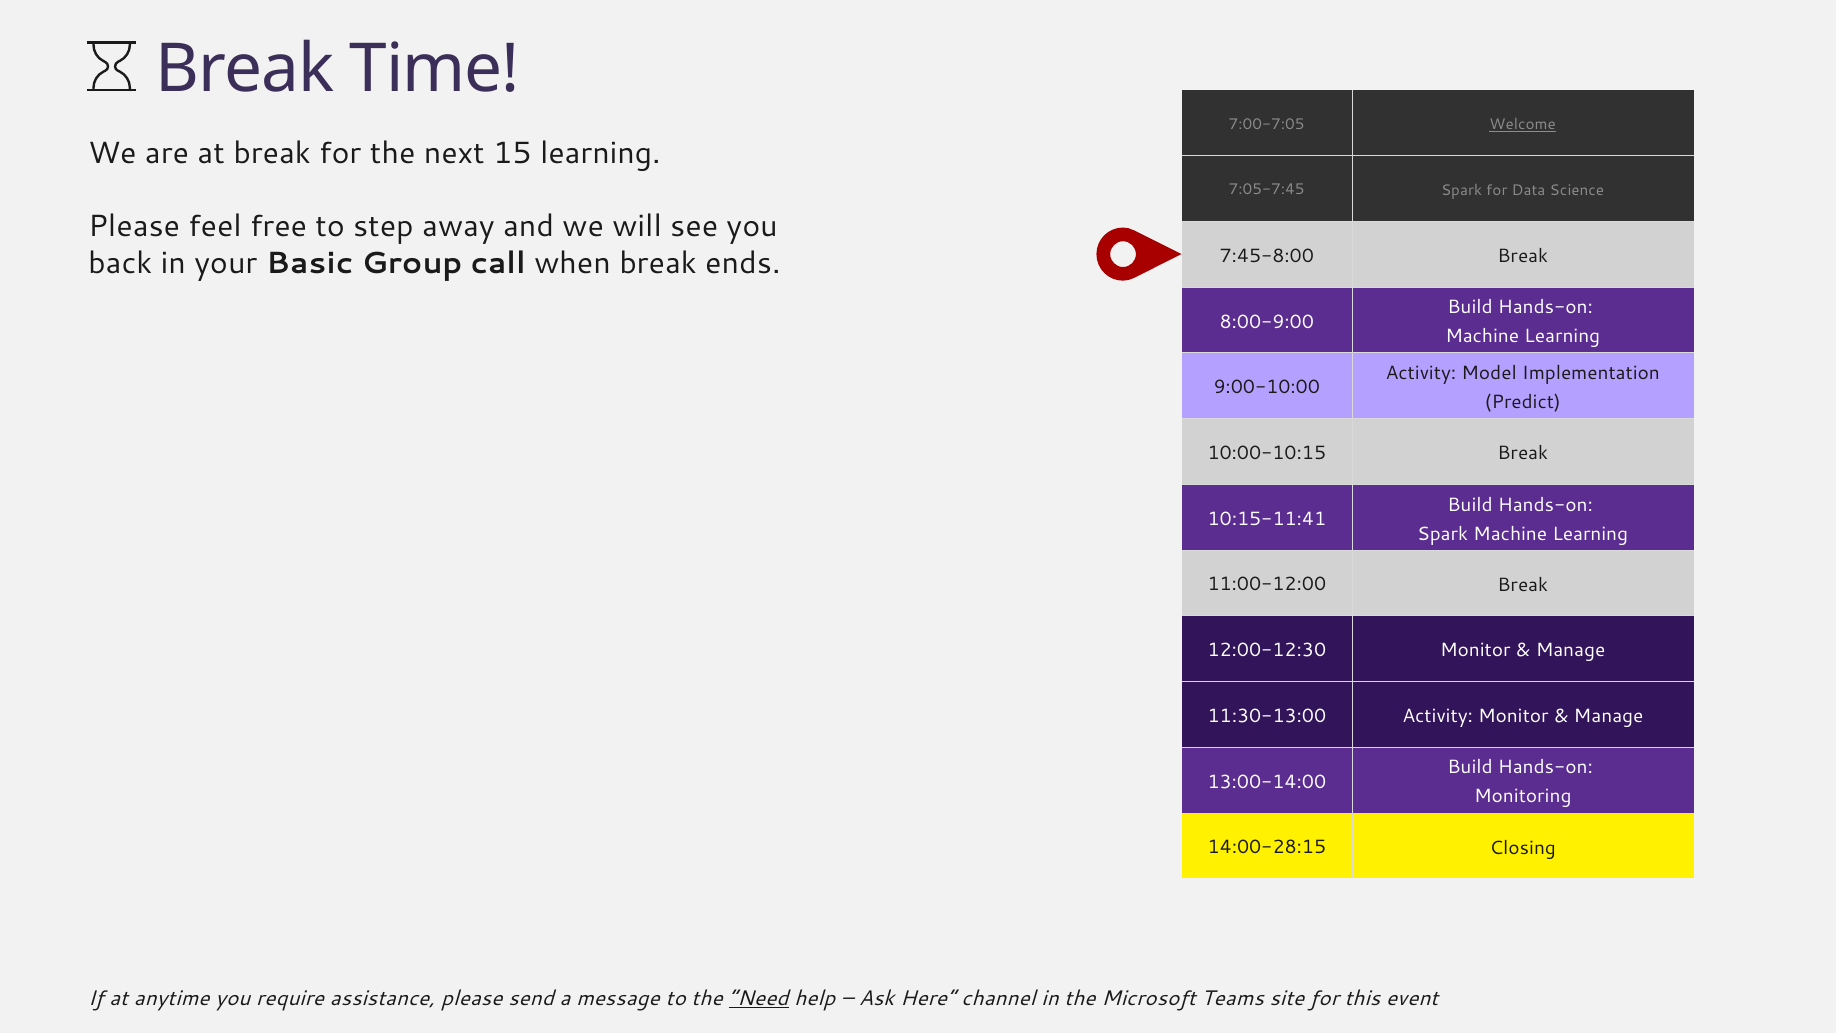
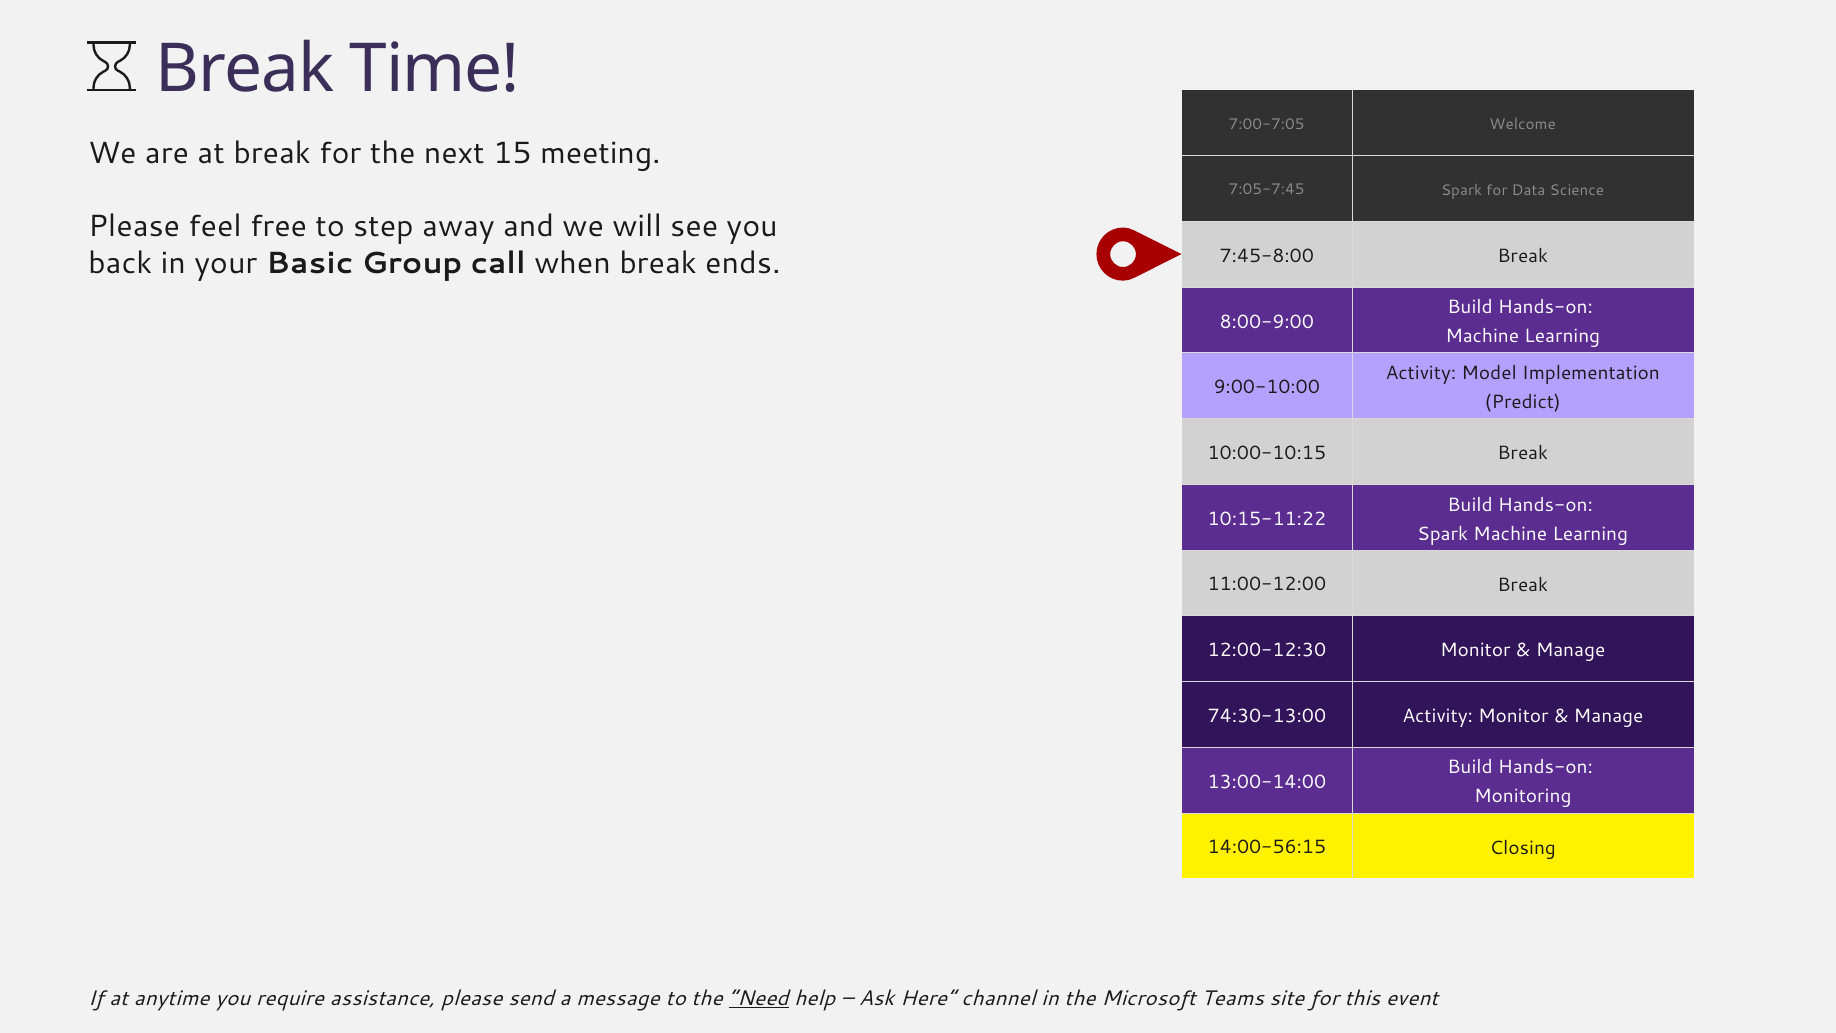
Welcome underline: present -> none
15 learning: learning -> meeting
10:15-11:41: 10:15-11:41 -> 10:15-11:22
11:30-13:00: 11:30-13:00 -> 74:30-13:00
14:00-28:15: 14:00-28:15 -> 14:00-56:15
